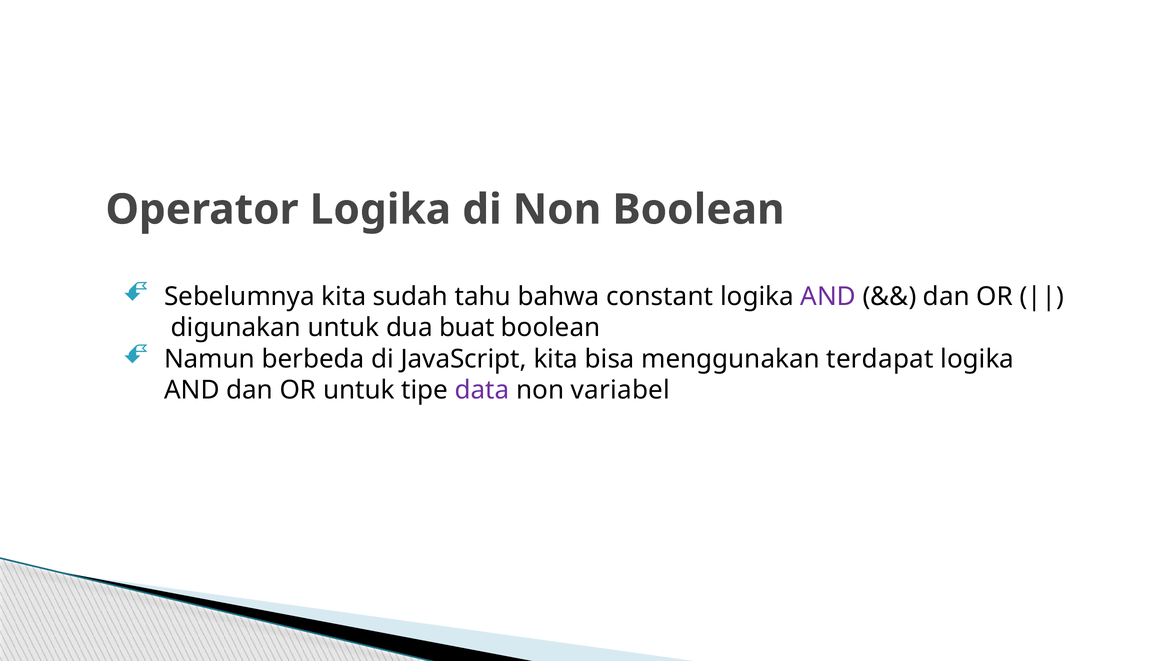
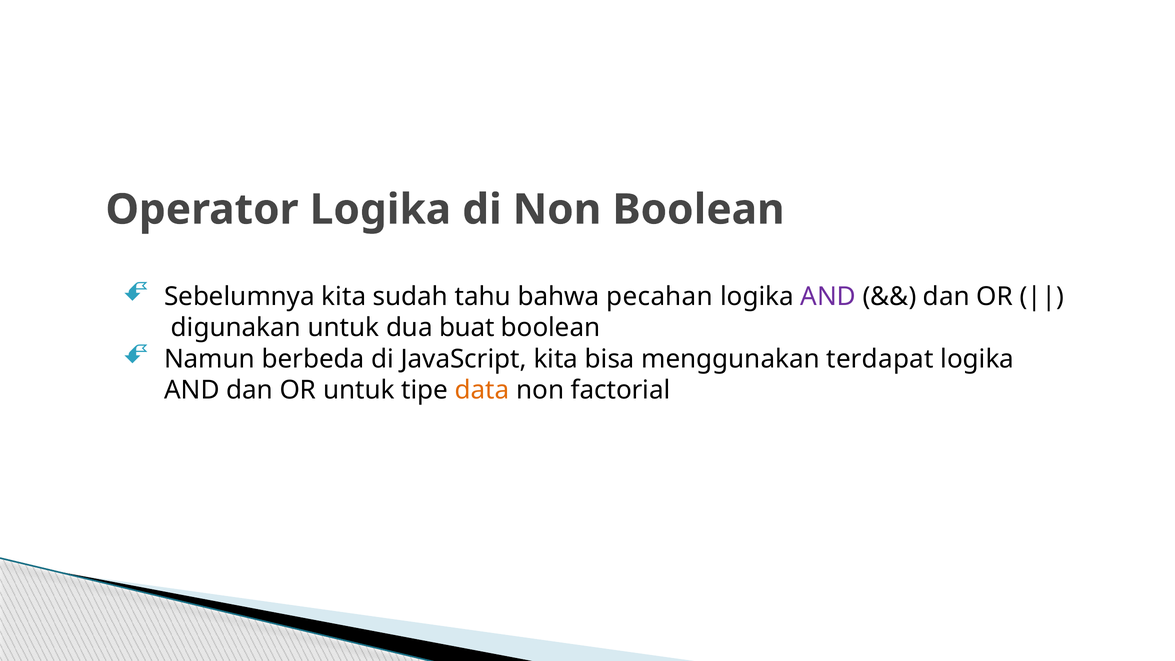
constant: constant -> pecahan
data colour: purple -> orange
variabel: variabel -> factorial
